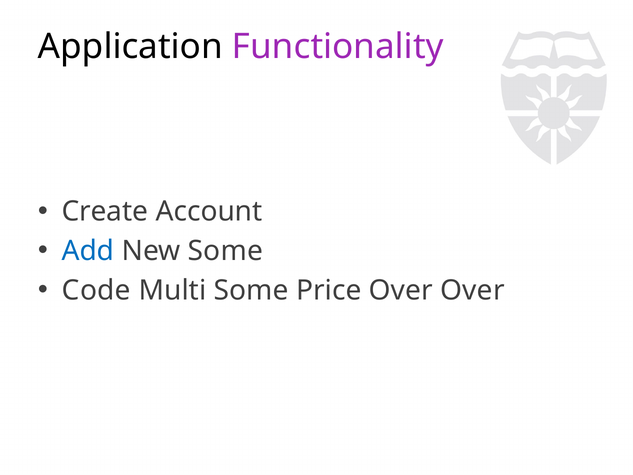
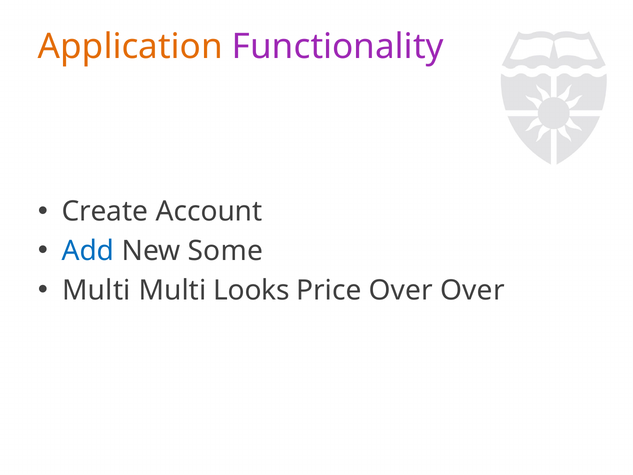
Application colour: black -> orange
Code at (96, 290): Code -> Multi
Multi Some: Some -> Looks
